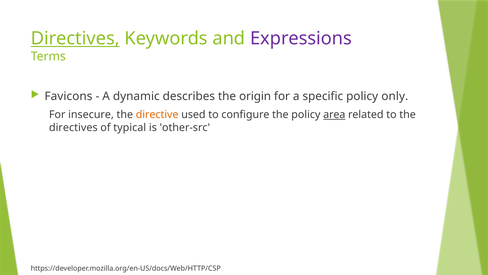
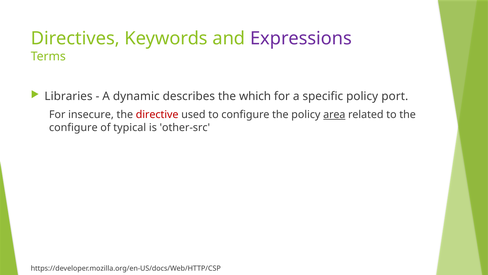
Directives at (75, 38) underline: present -> none
Favicons: Favicons -> Libraries
origin: origin -> which
only: only -> port
directive colour: orange -> red
directives at (73, 127): directives -> configure
